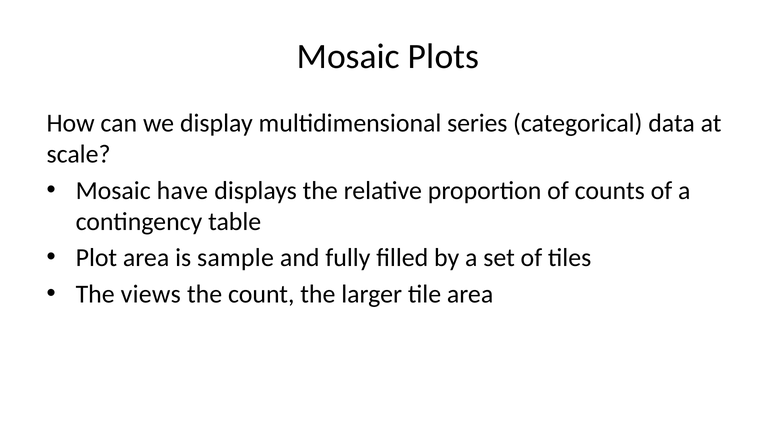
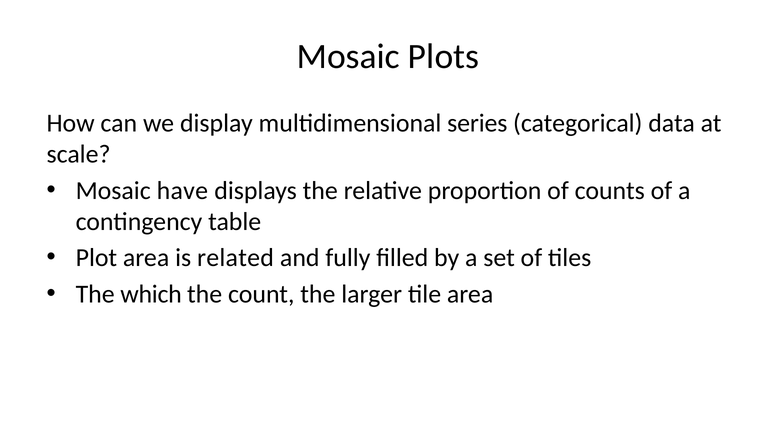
sample: sample -> related
views: views -> which
